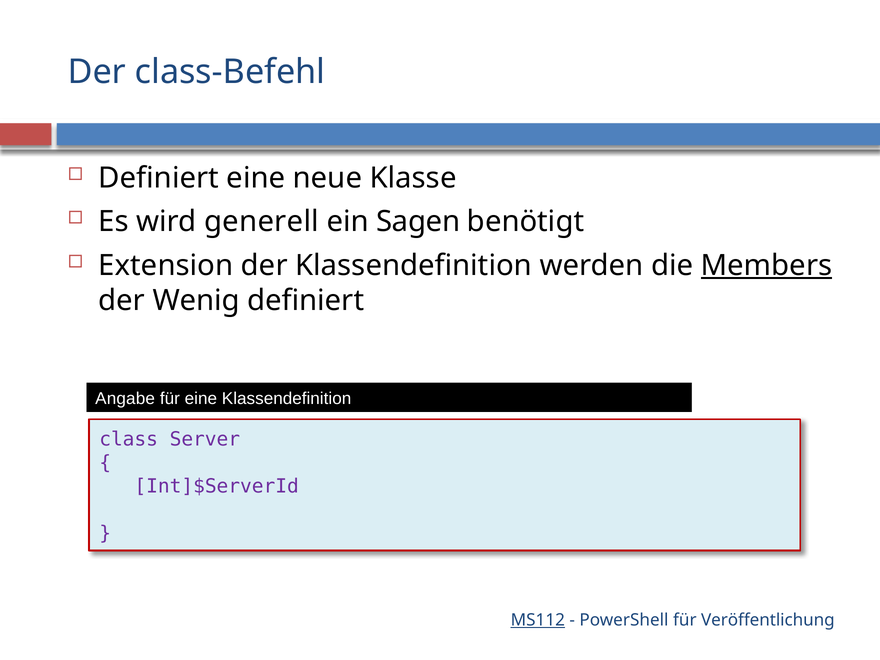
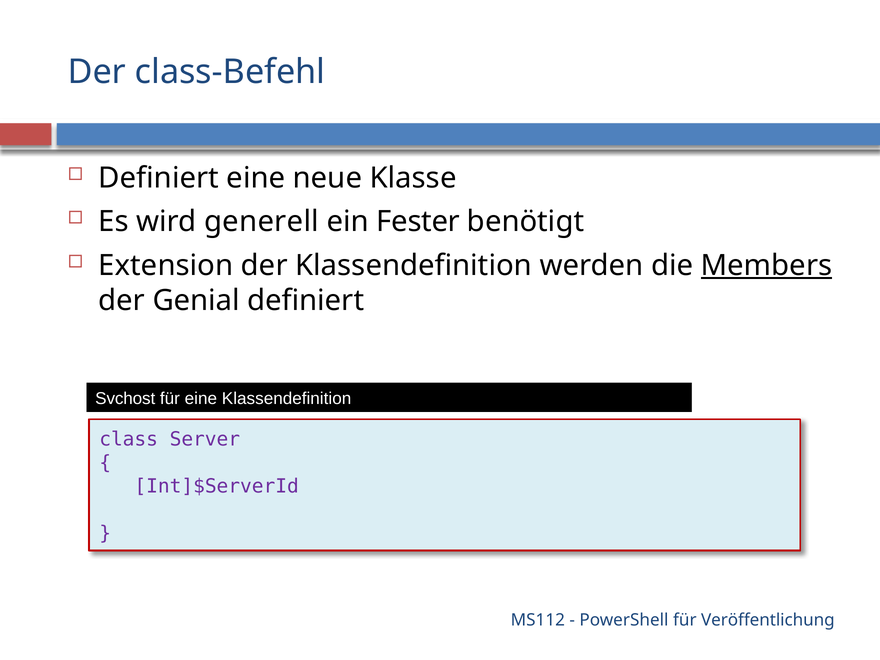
Sagen: Sagen -> Fester
Wenig: Wenig -> Genial
Angabe: Angabe -> Svchost
MS112 underline: present -> none
